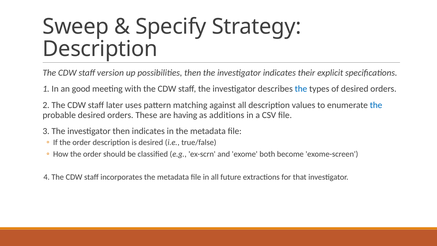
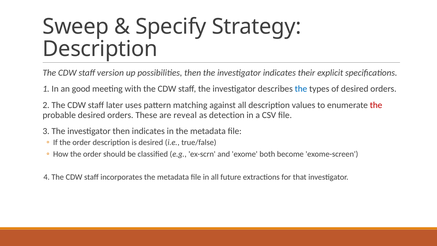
the at (376, 105) colour: blue -> red
having: having -> reveal
additions: additions -> detection
